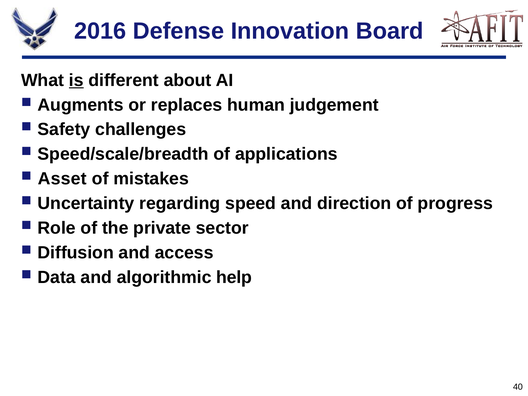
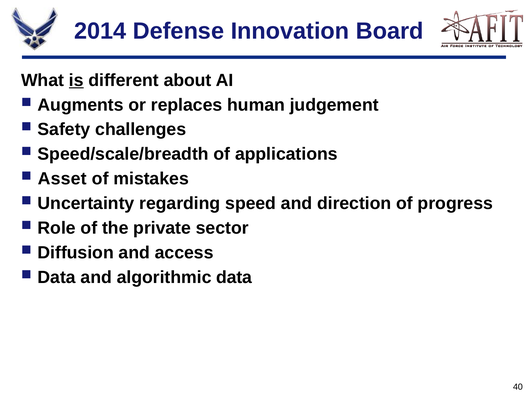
2016: 2016 -> 2014
algorithmic help: help -> data
